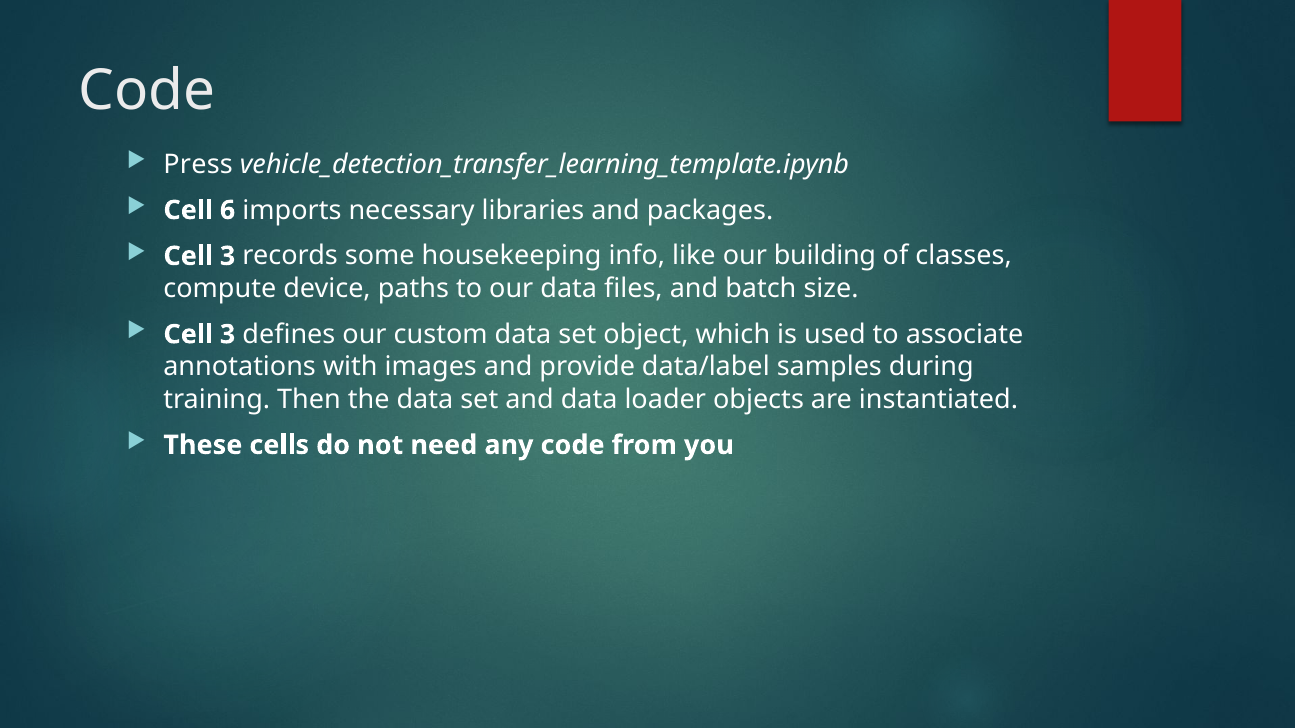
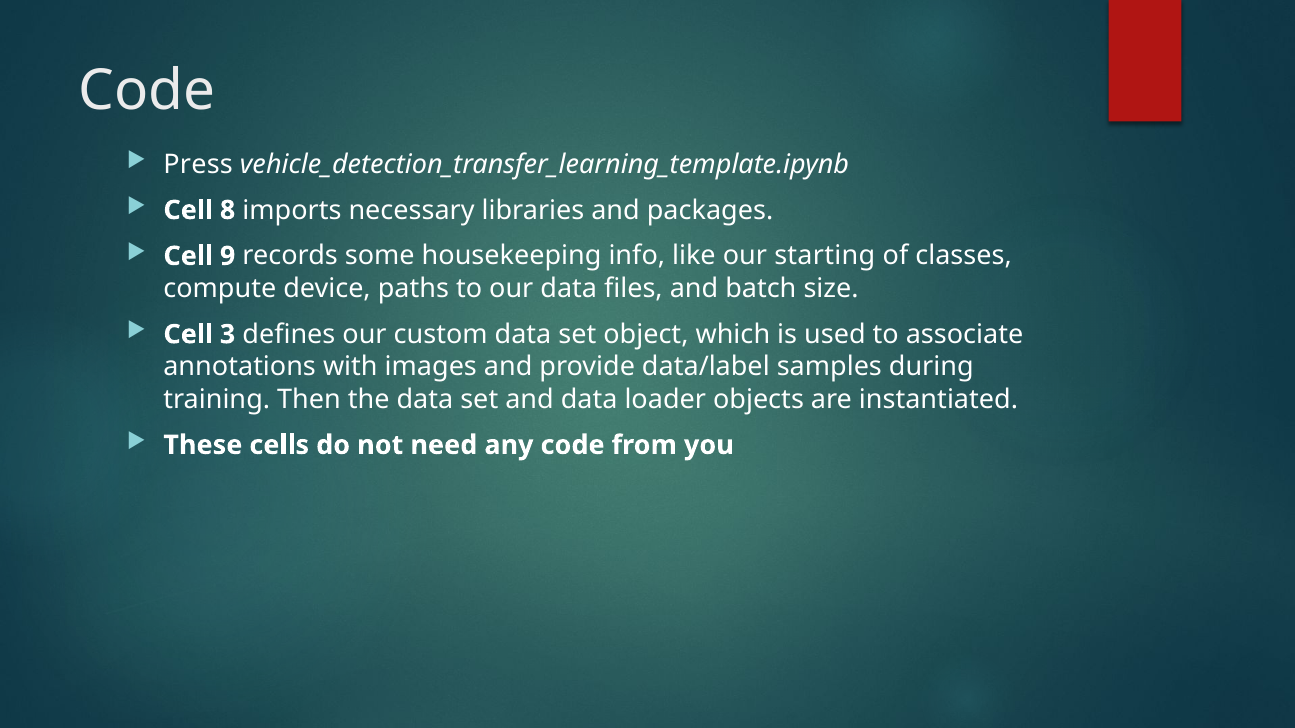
6: 6 -> 8
3 at (228, 256): 3 -> 9
building: building -> starting
